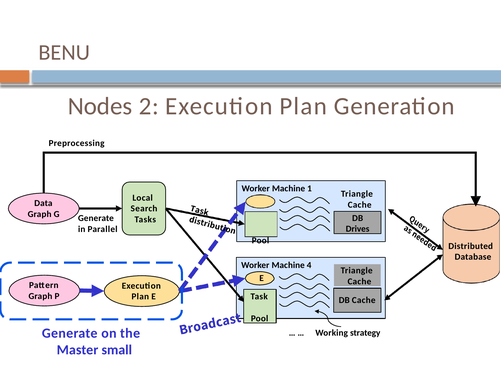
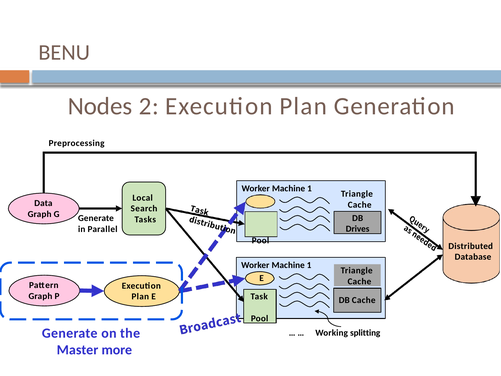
4 at (309, 265): 4 -> 1
strategy: strategy -> splitting
small: small -> more
